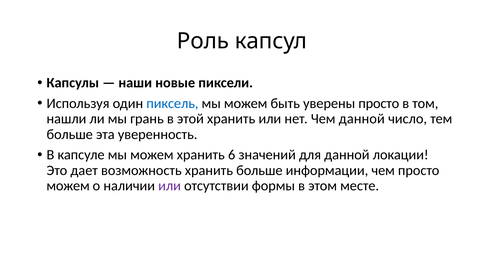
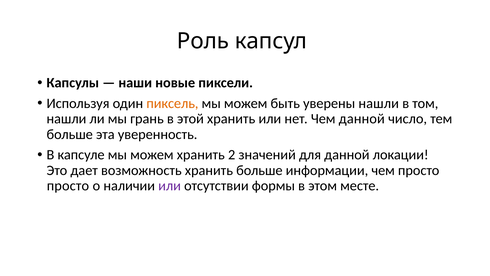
пиксель colour: blue -> orange
уверены просто: просто -> нашли
6: 6 -> 2
можем at (68, 185): можем -> просто
